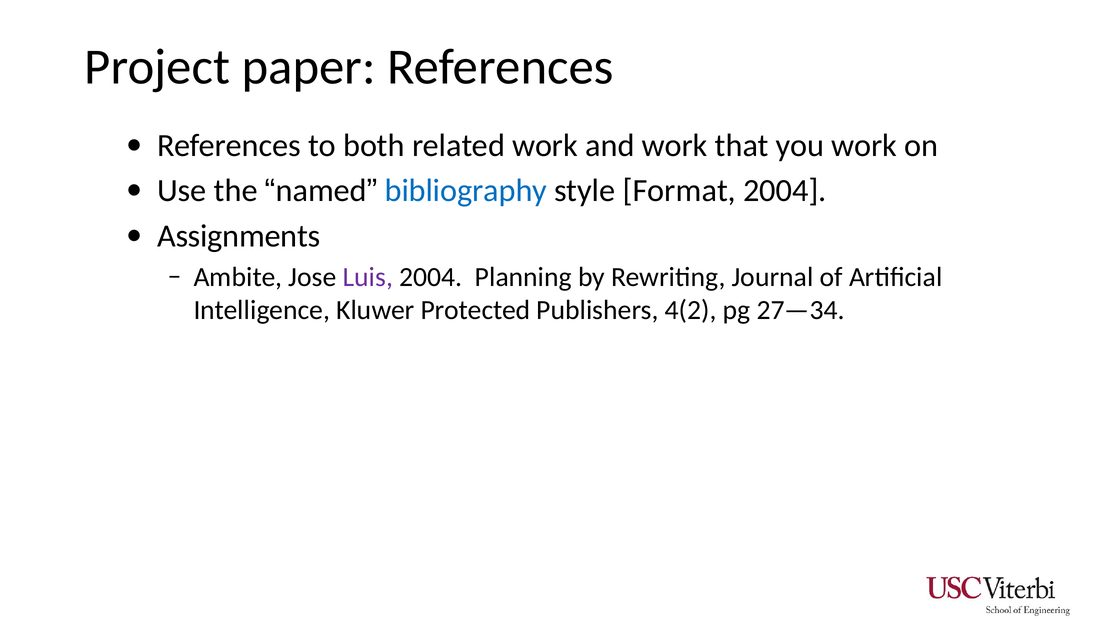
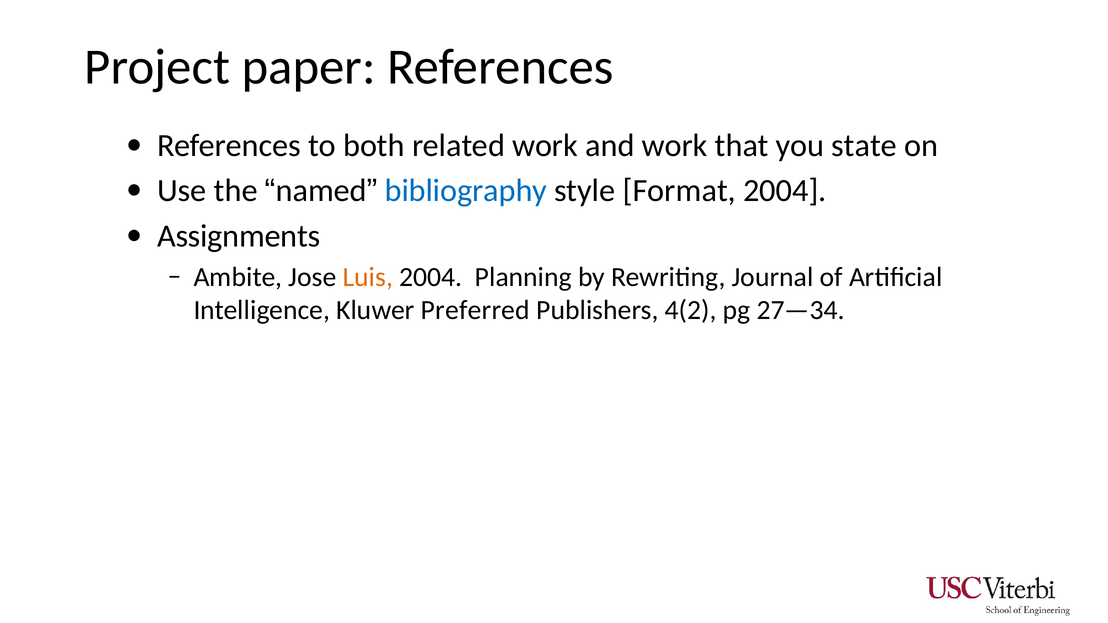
you work: work -> state
Luis colour: purple -> orange
Protected: Protected -> Preferred
